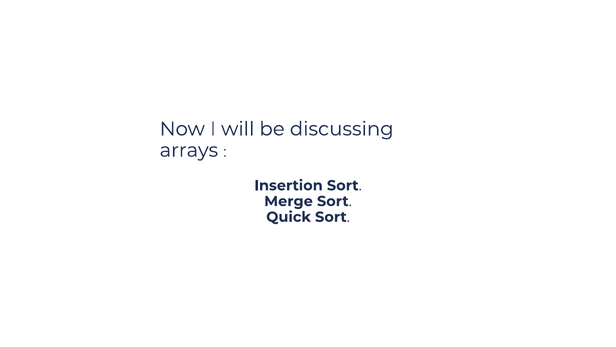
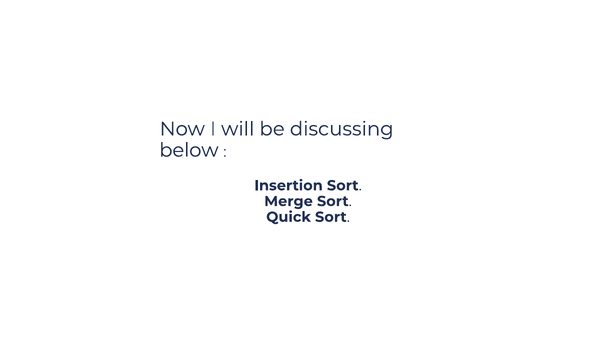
arrays: arrays -> below
